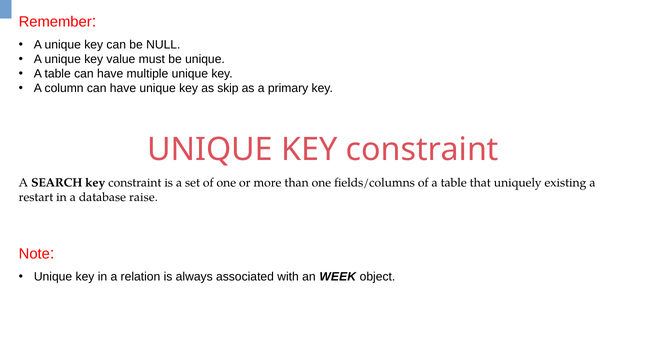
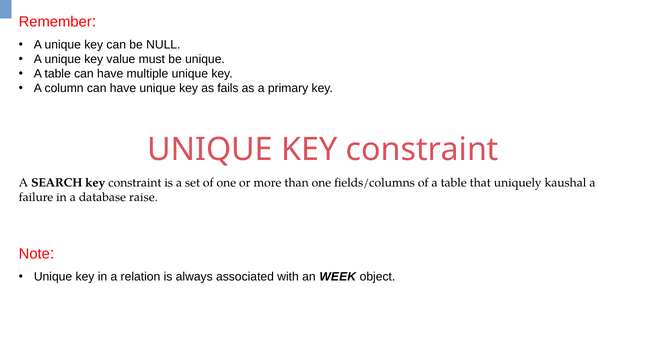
skip: skip -> fails
existing: existing -> kaushal
restart: restart -> failure
